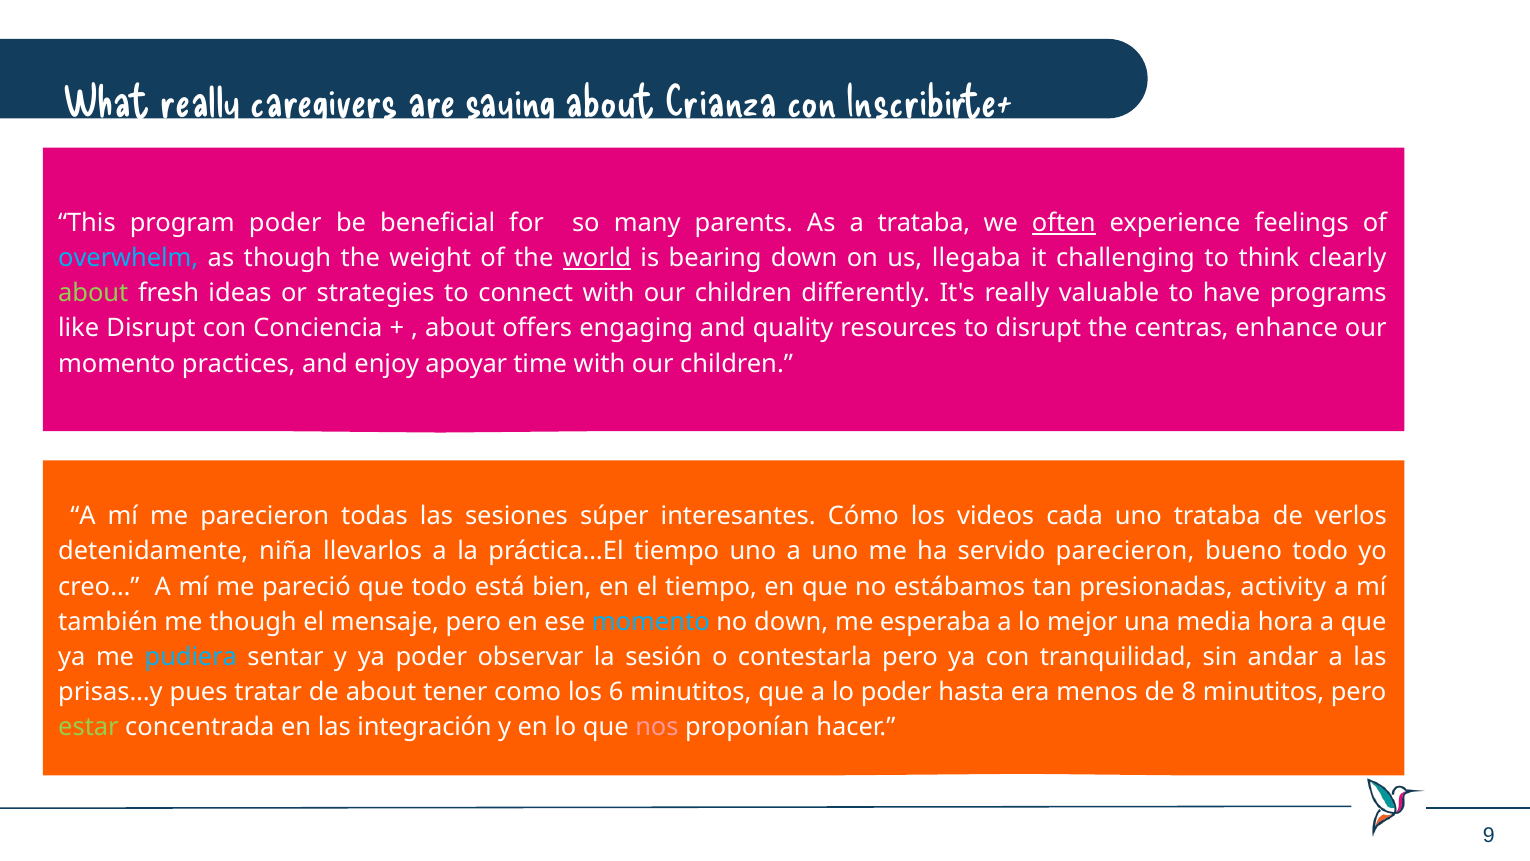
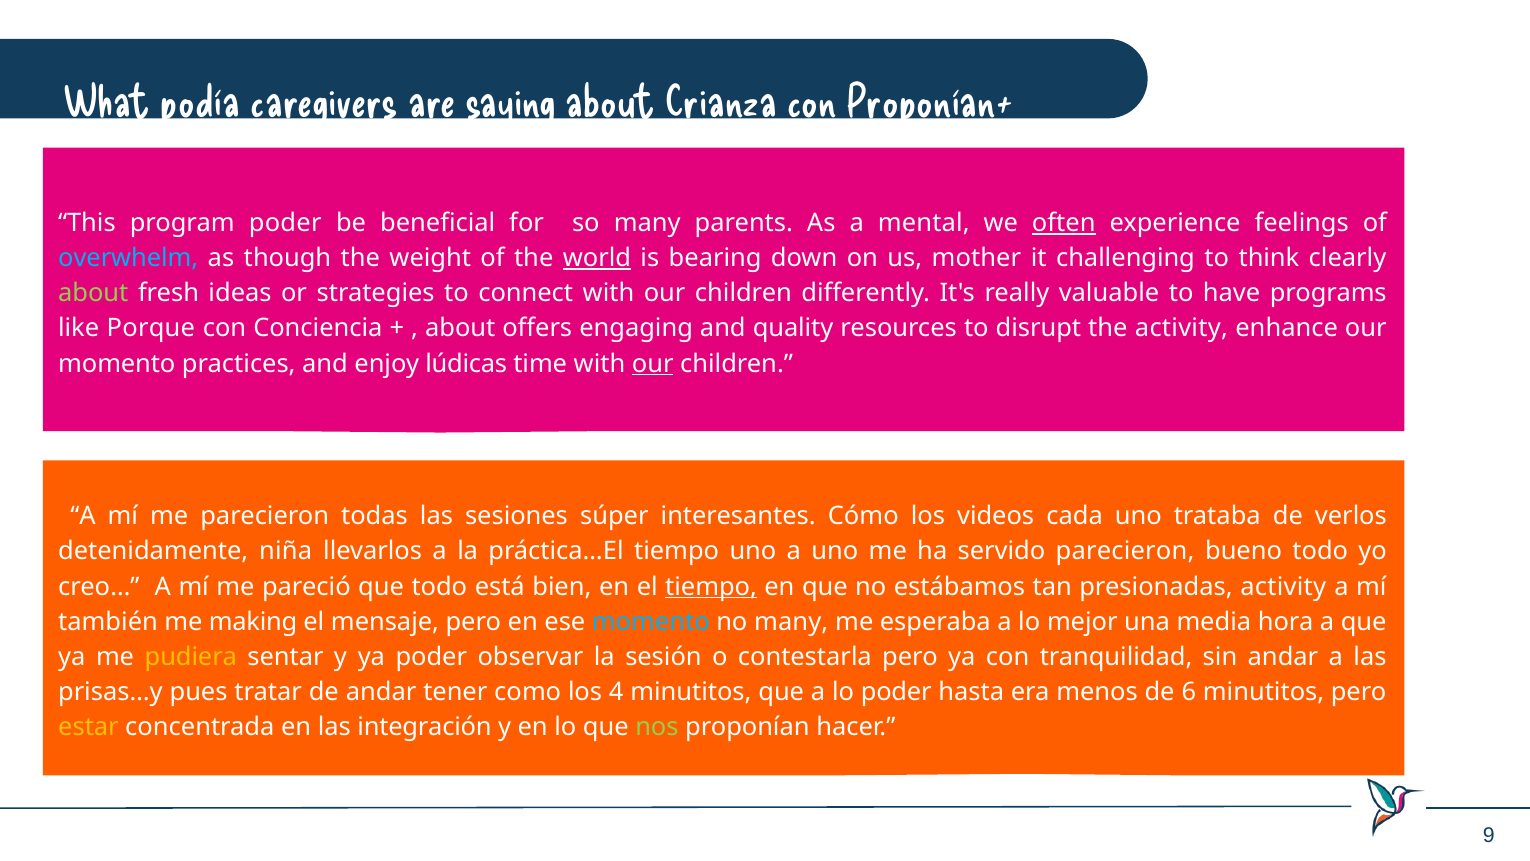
What really: really -> podía
Inscribirte+: Inscribirte+ -> Proponían+
a trataba: trataba -> mental
llegaba: llegaba -> mother
like Disrupt: Disrupt -> Porque
the centras: centras -> activity
apoyar: apoyar -> lúdicas
our at (653, 364) underline: none -> present
tiempo at (711, 586) underline: none -> present
me though: though -> making
no down: down -> many
pudiera colour: light blue -> yellow
de about: about -> andar
6: 6 -> 4
8: 8 -> 6
estar colour: light green -> yellow
nos colour: pink -> light green
